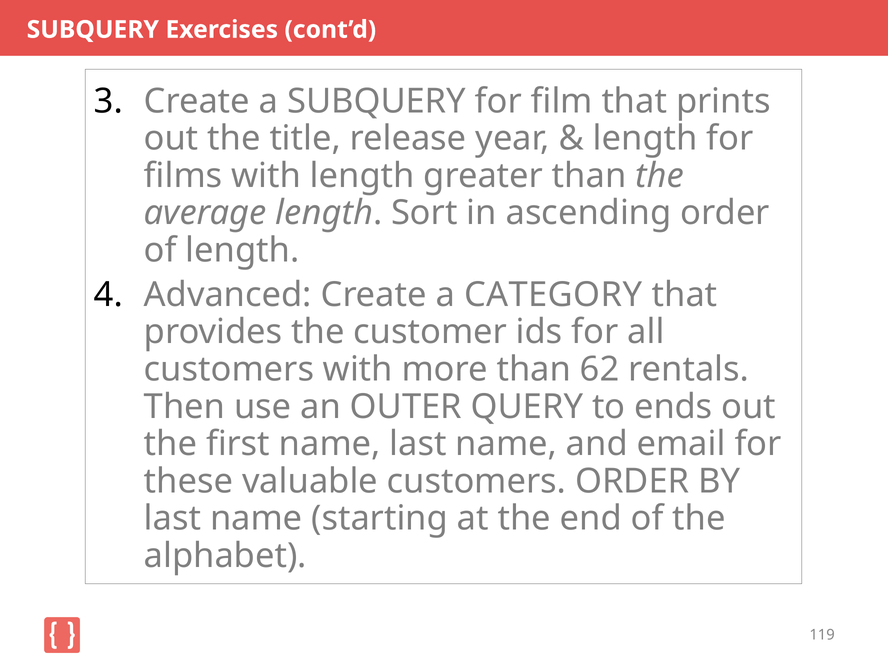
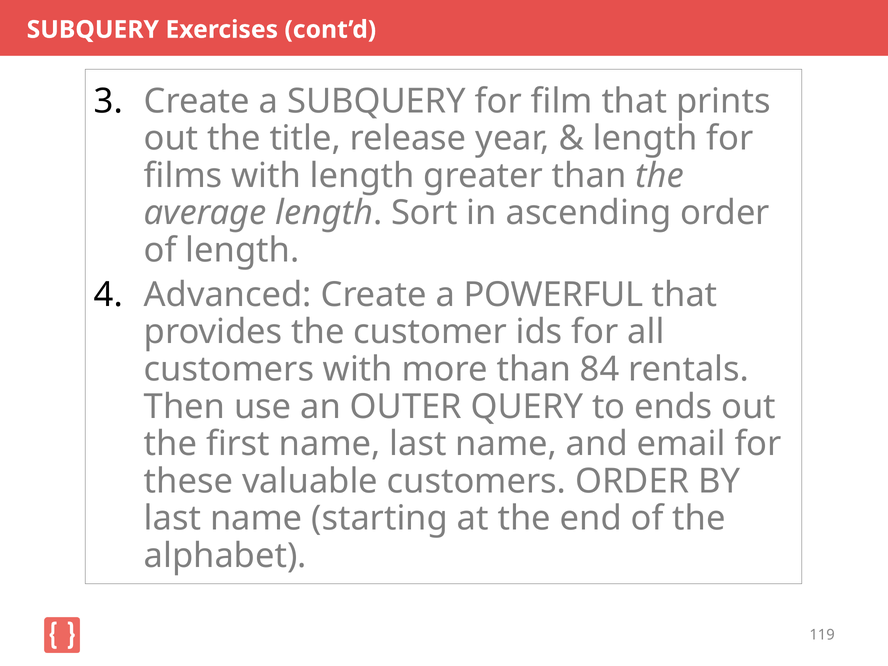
CATEGORY: CATEGORY -> POWERFUL
62: 62 -> 84
